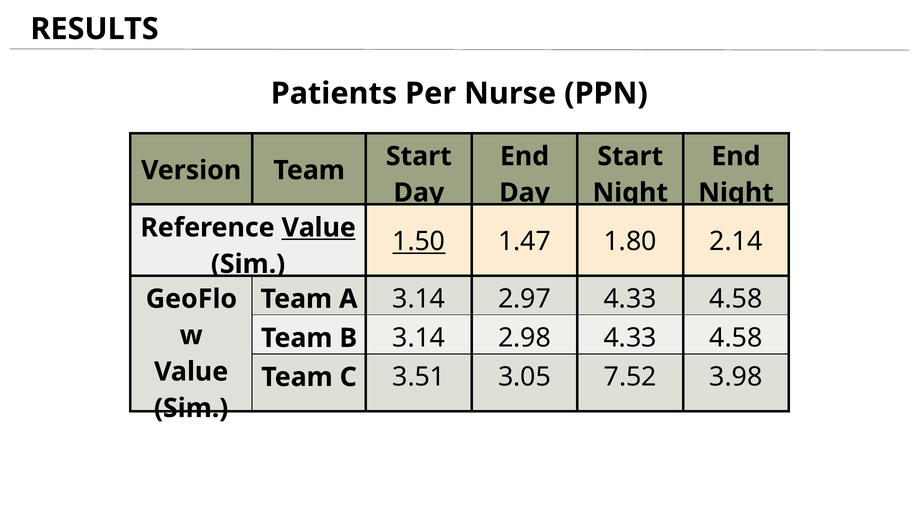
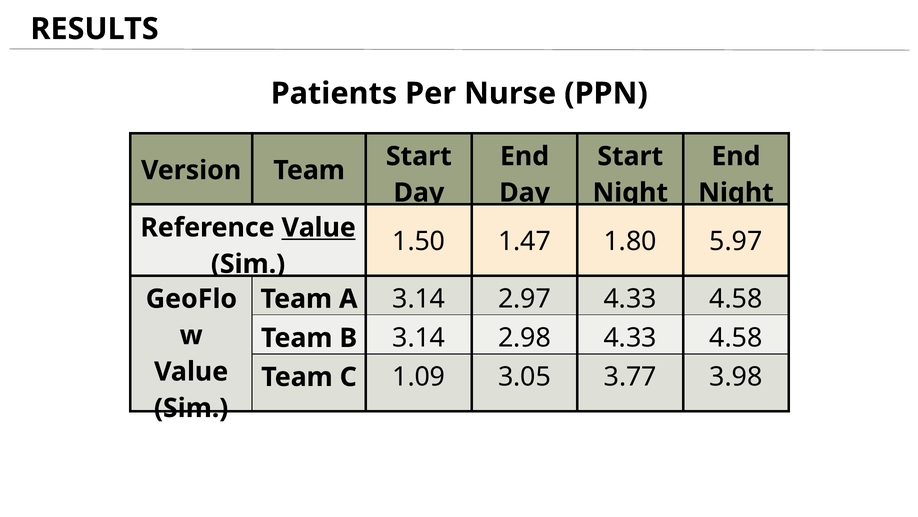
1.50 underline: present -> none
2.14: 2.14 -> 5.97
3.51: 3.51 -> 1.09
7.52: 7.52 -> 3.77
